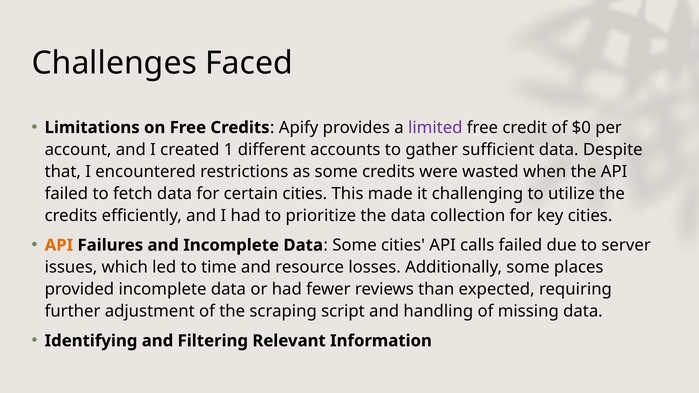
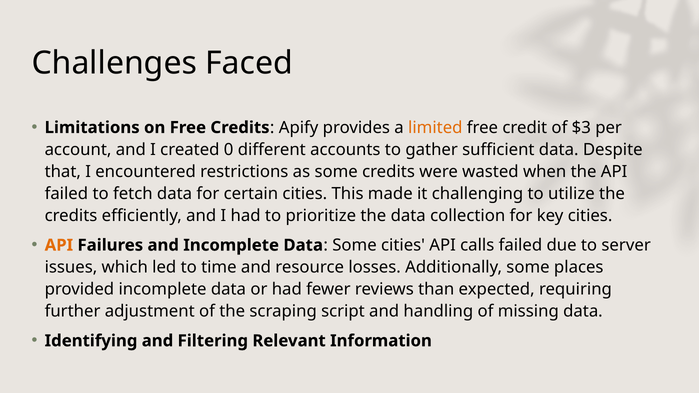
limited colour: purple -> orange
$0: $0 -> $3
1: 1 -> 0
